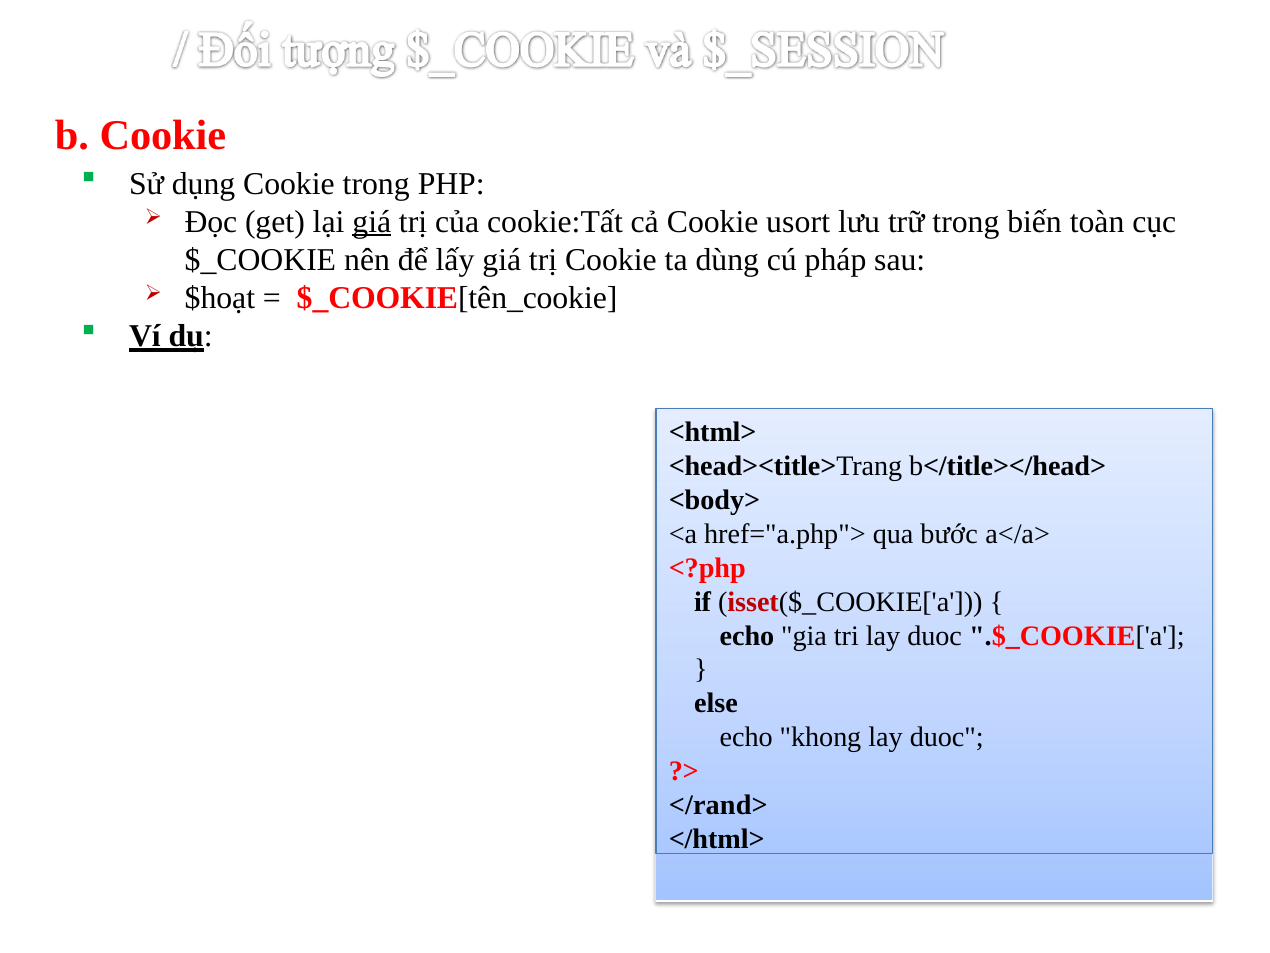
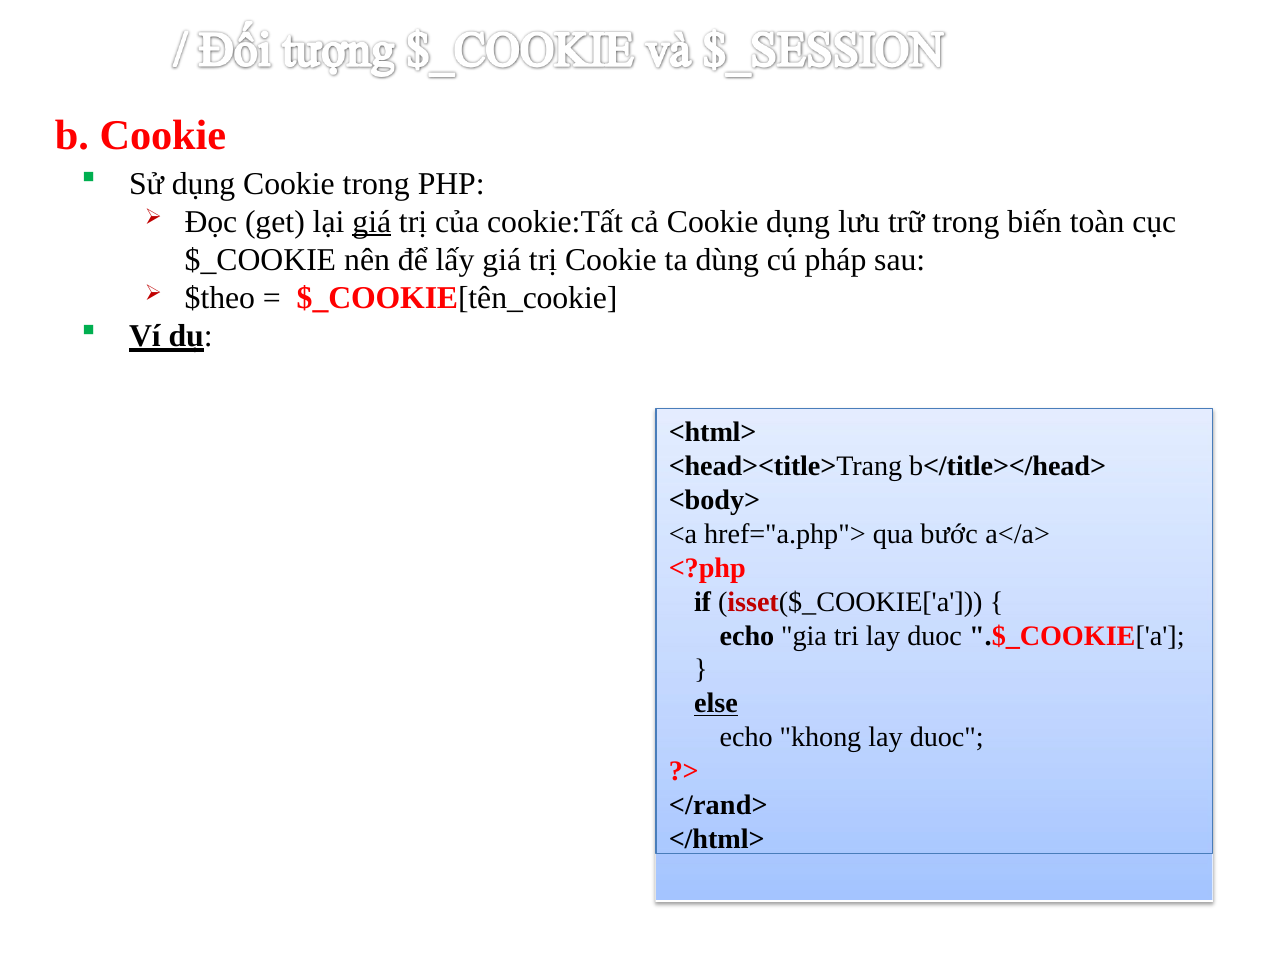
Cookie usort: usort -> dụng
$hoạt: $hoạt -> $theo
else underline: none -> present
